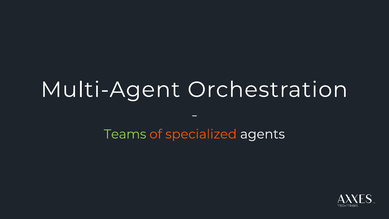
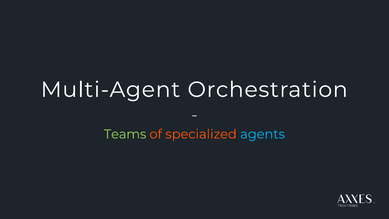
agents colour: white -> light blue
